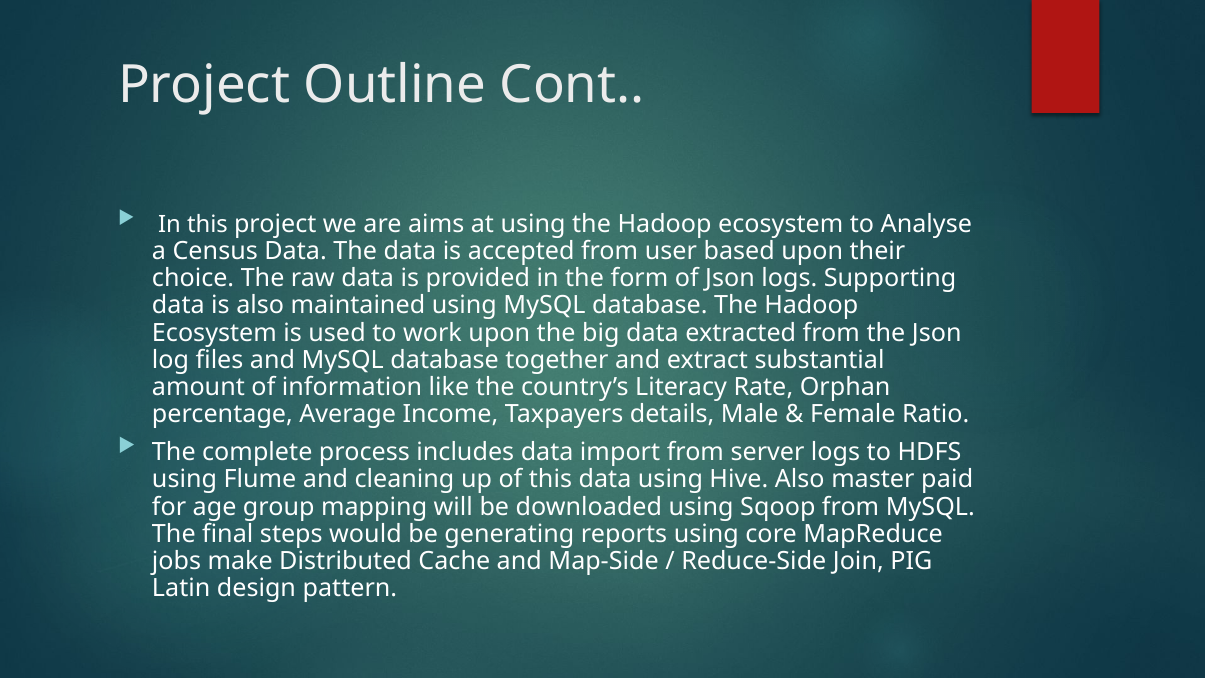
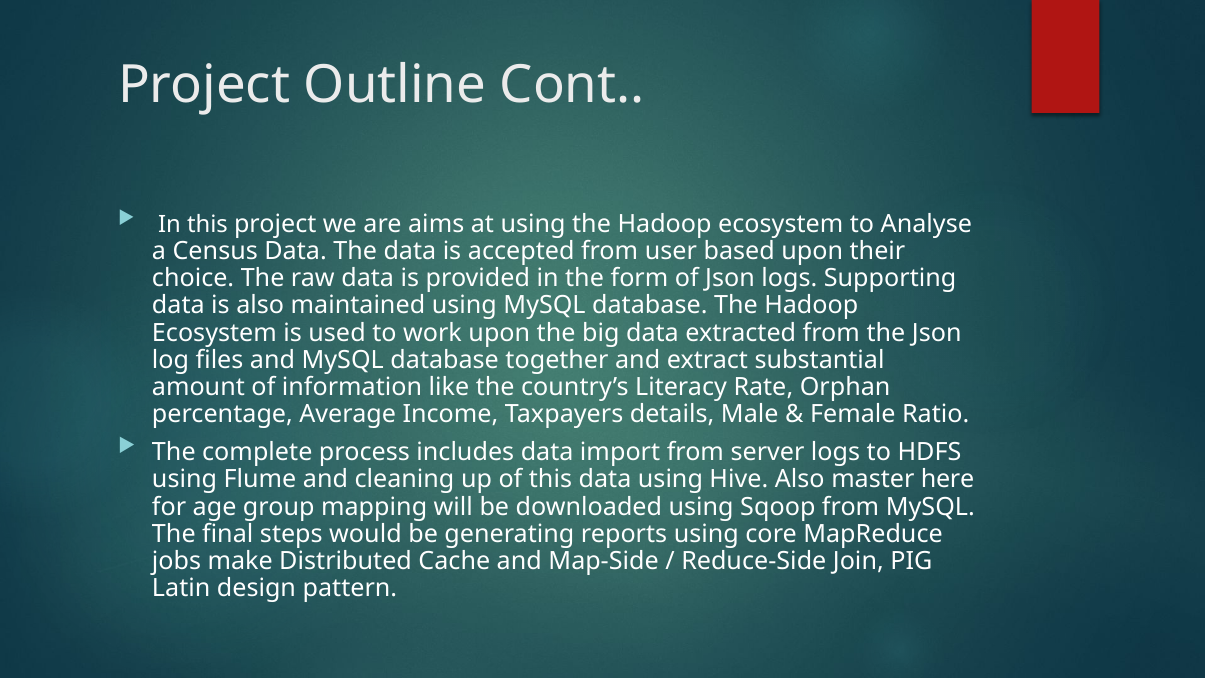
paid: paid -> here
